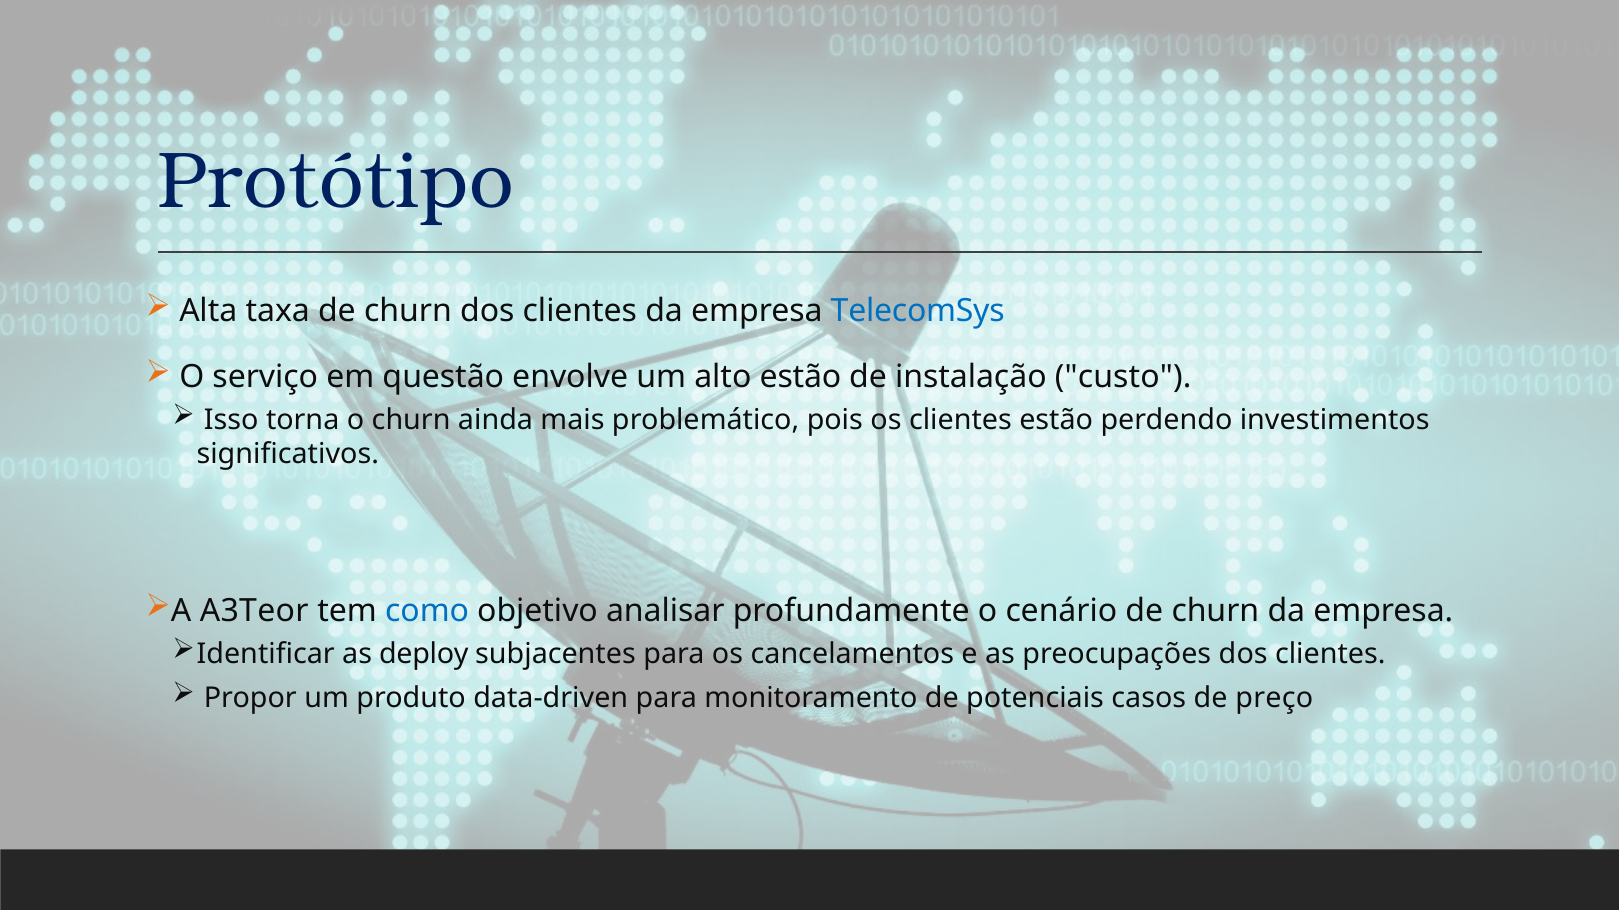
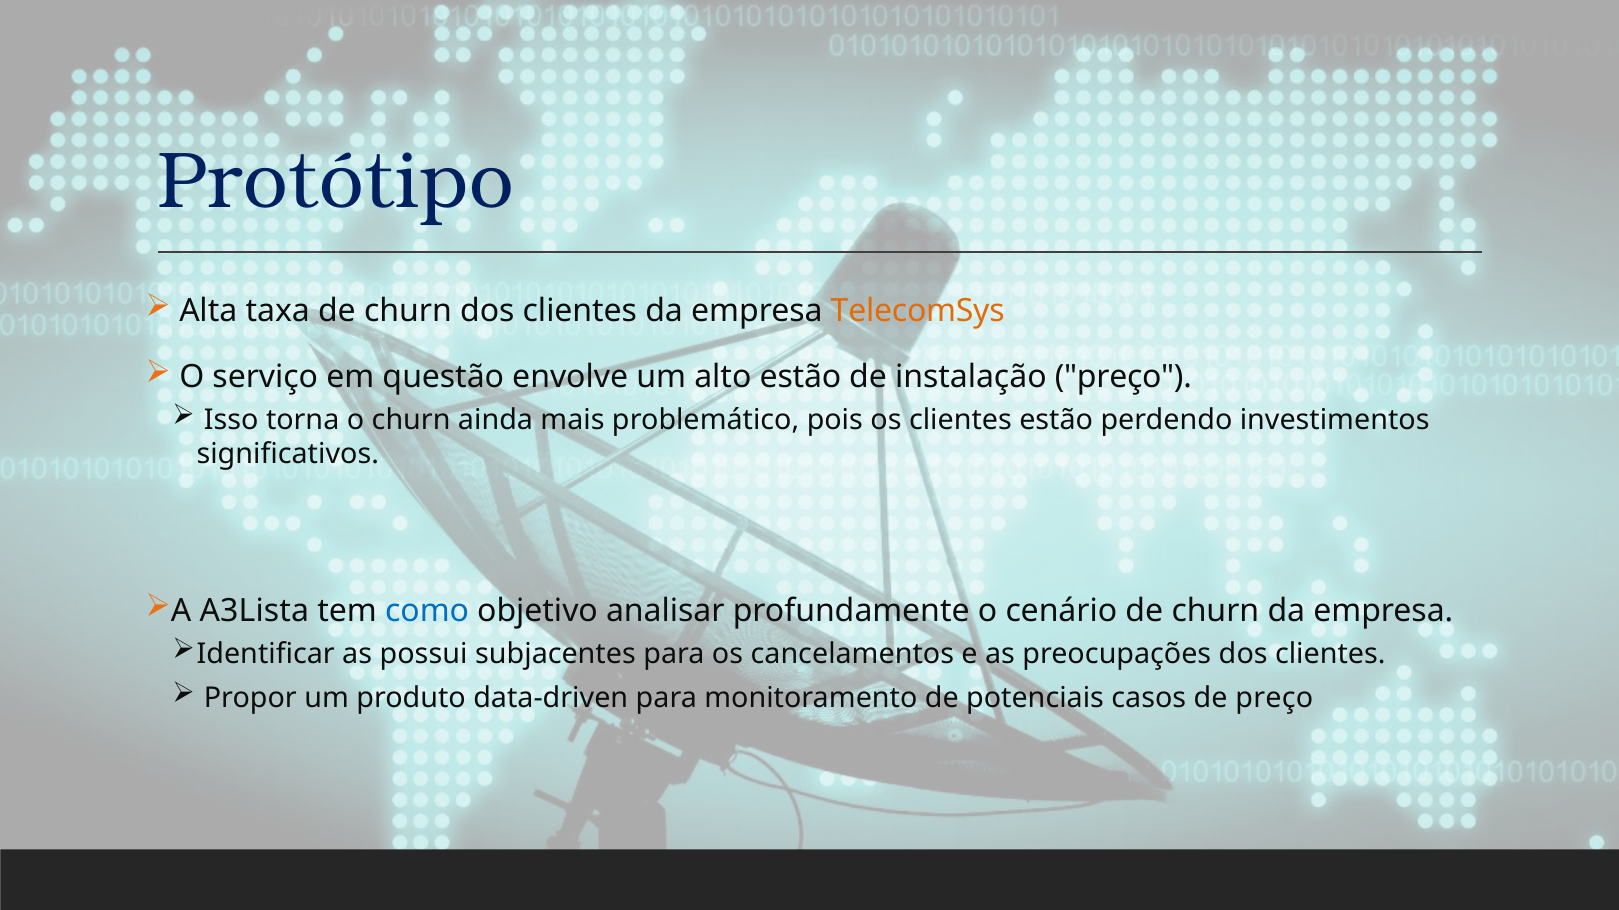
TelecomSys colour: blue -> orange
instalação custo: custo -> preço
A3Teor: A3Teor -> A3Lista
deploy: deploy -> possui
